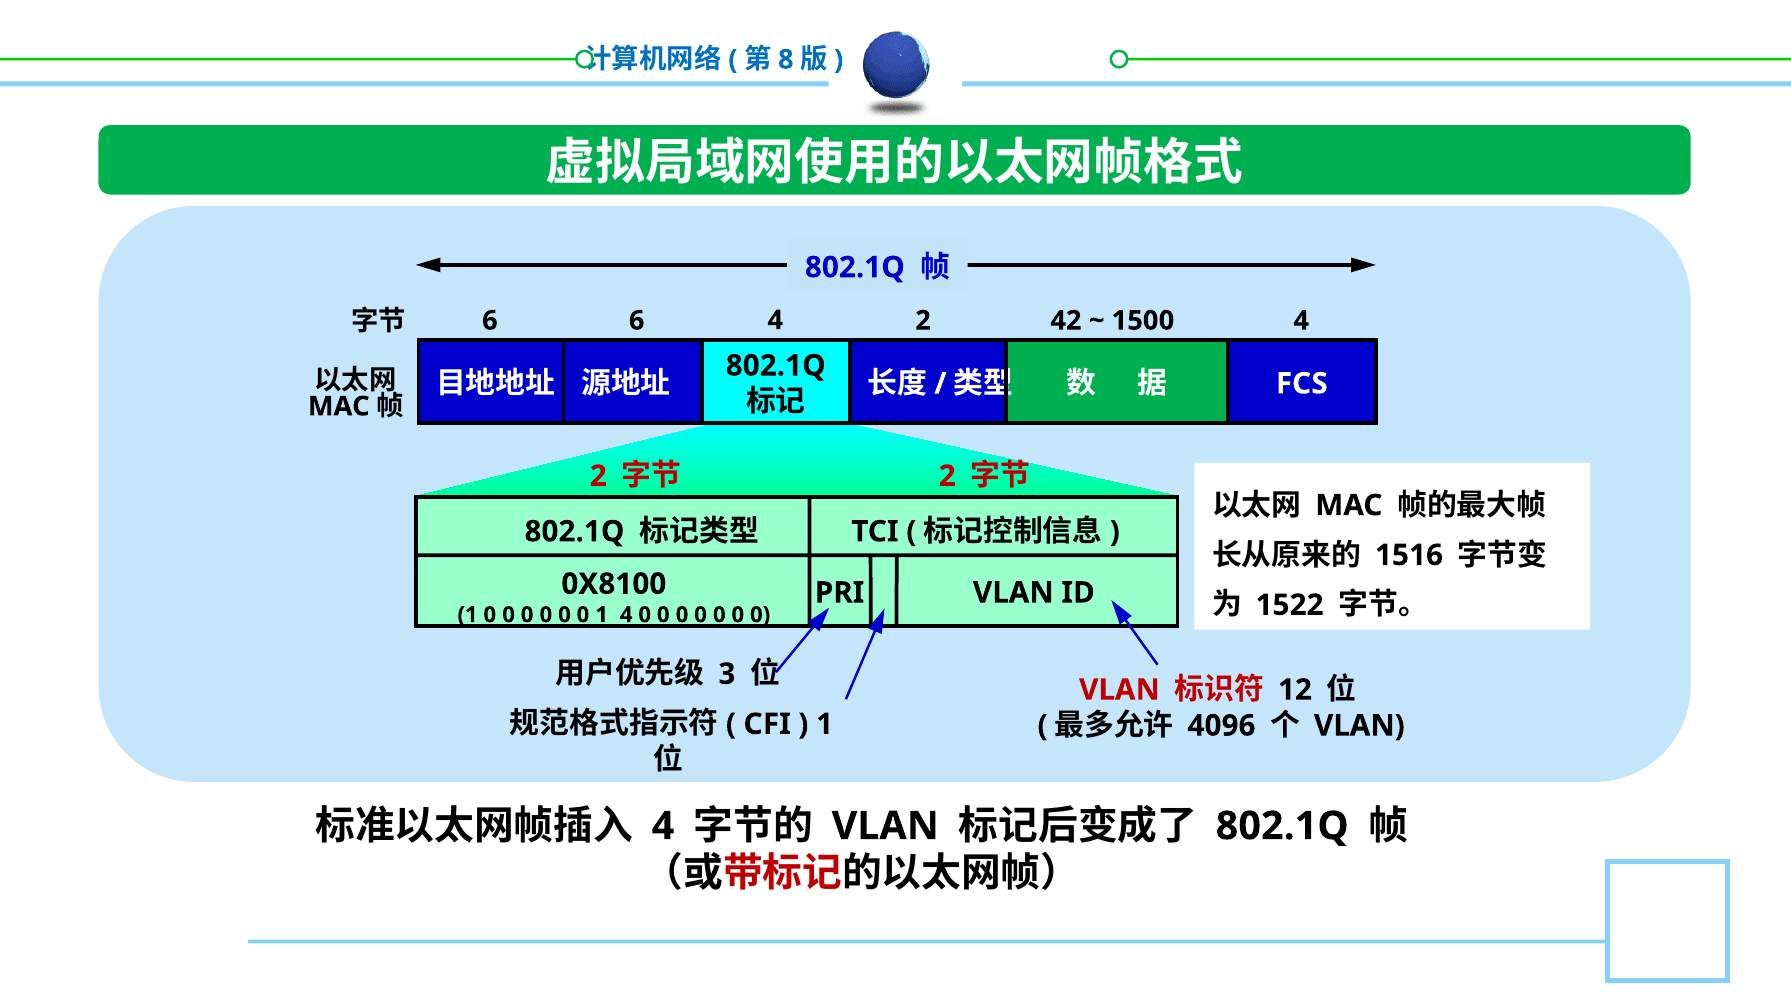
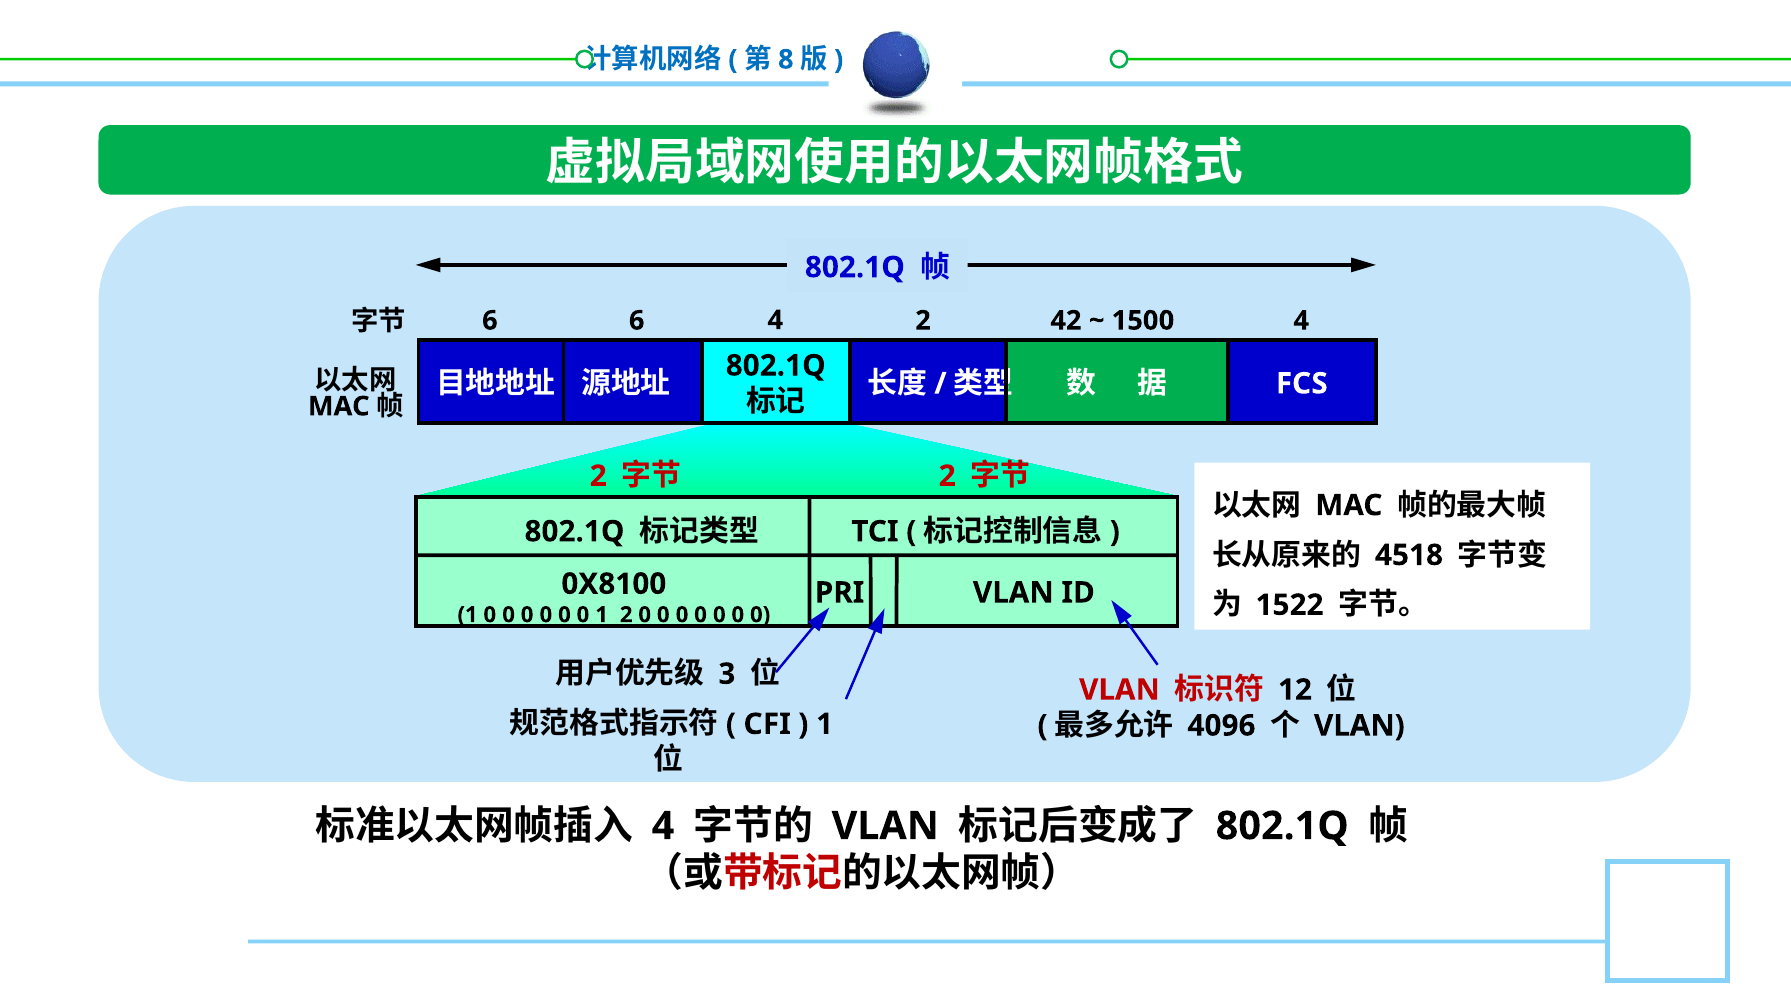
1516: 1516 -> 4518
1 4: 4 -> 2
